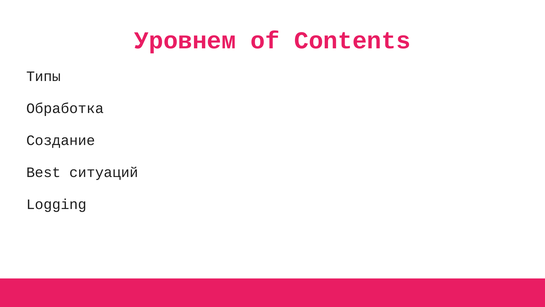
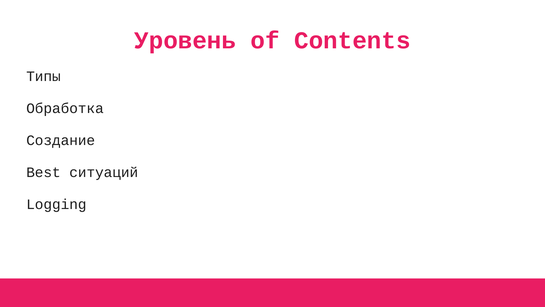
Уровнем: Уровнем -> Уровень
